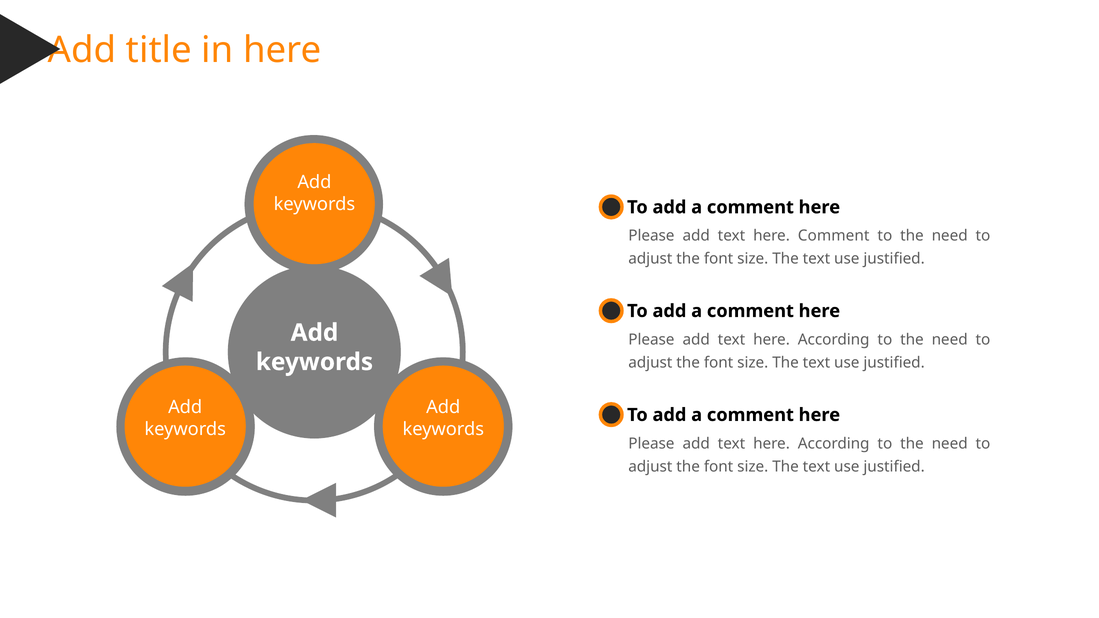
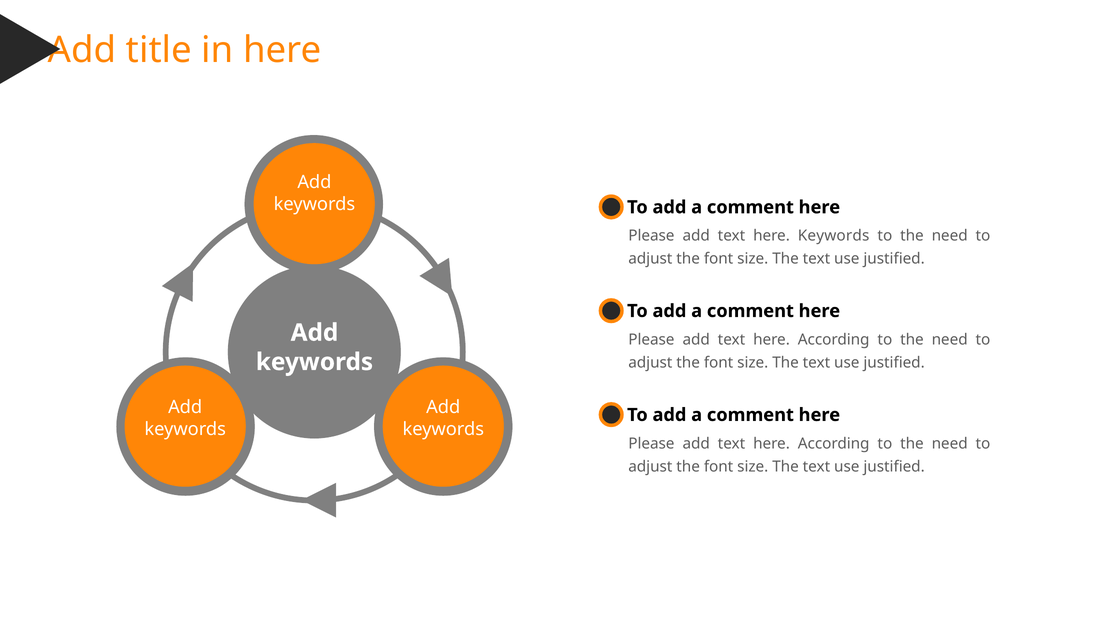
here Comment: Comment -> Keywords
